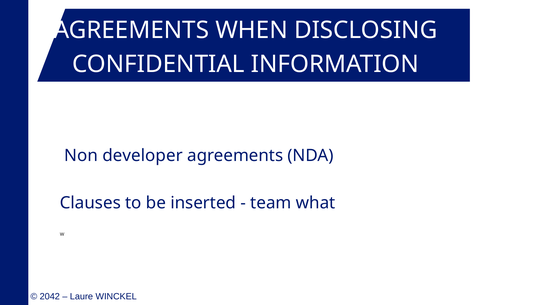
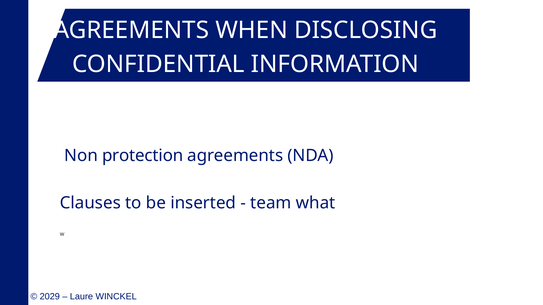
developer: developer -> protection
2042: 2042 -> 2029
